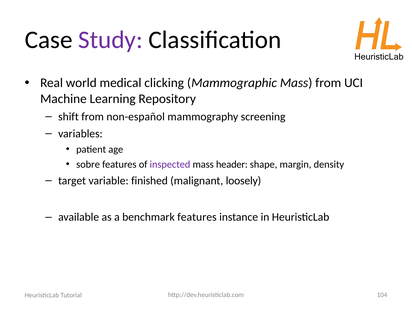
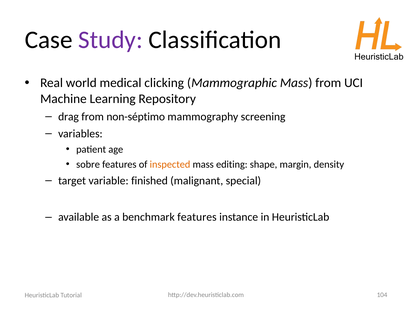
shift: shift -> drag
non-español: non-español -> non-séptimo
inspected colour: purple -> orange
header: header -> editing
loosely: loosely -> special
